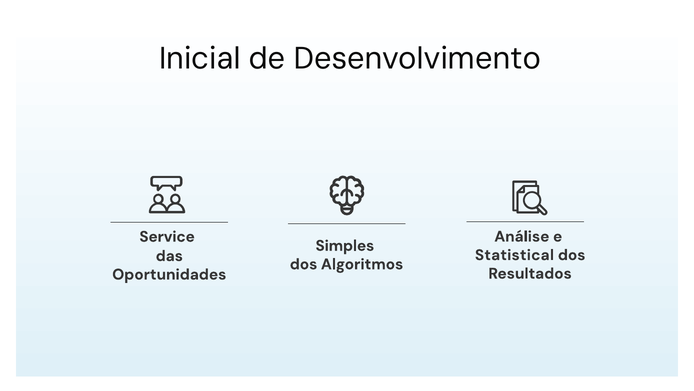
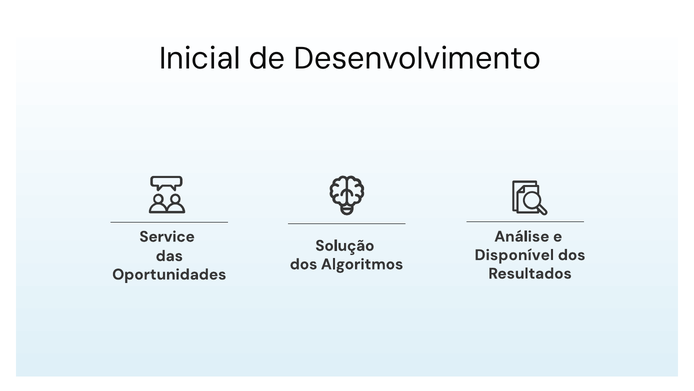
Simples: Simples -> Solução
Statistical: Statistical -> Disponível
